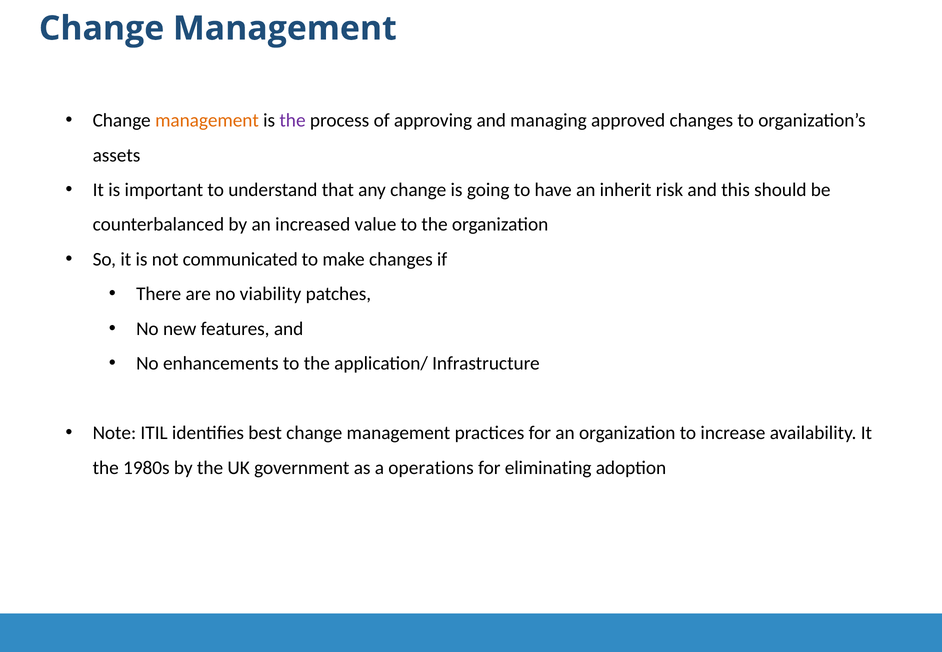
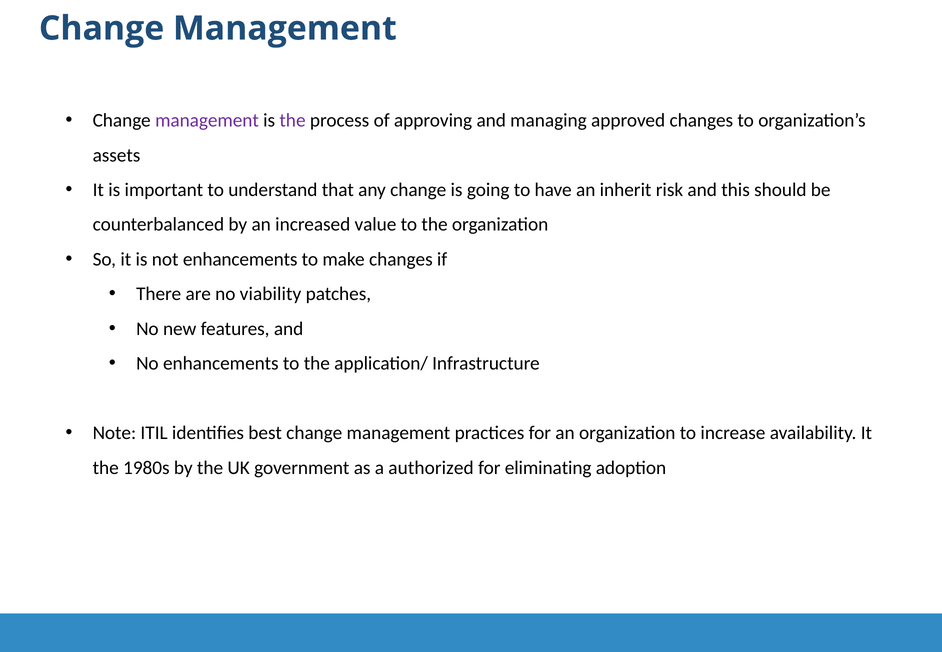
management at (207, 120) colour: orange -> purple
not communicated: communicated -> enhancements
operations: operations -> authorized
